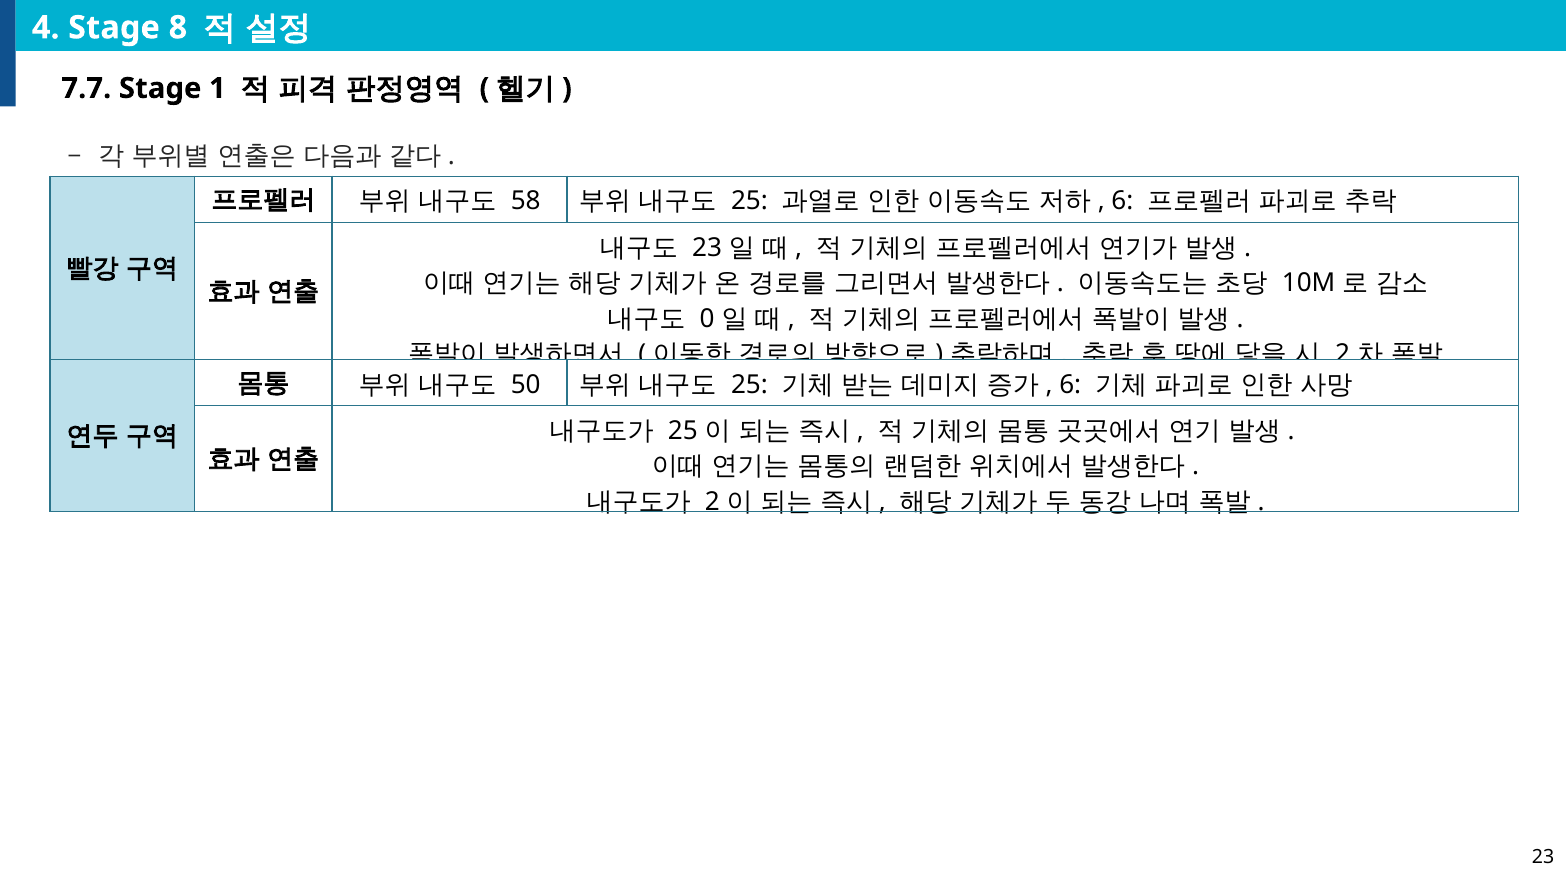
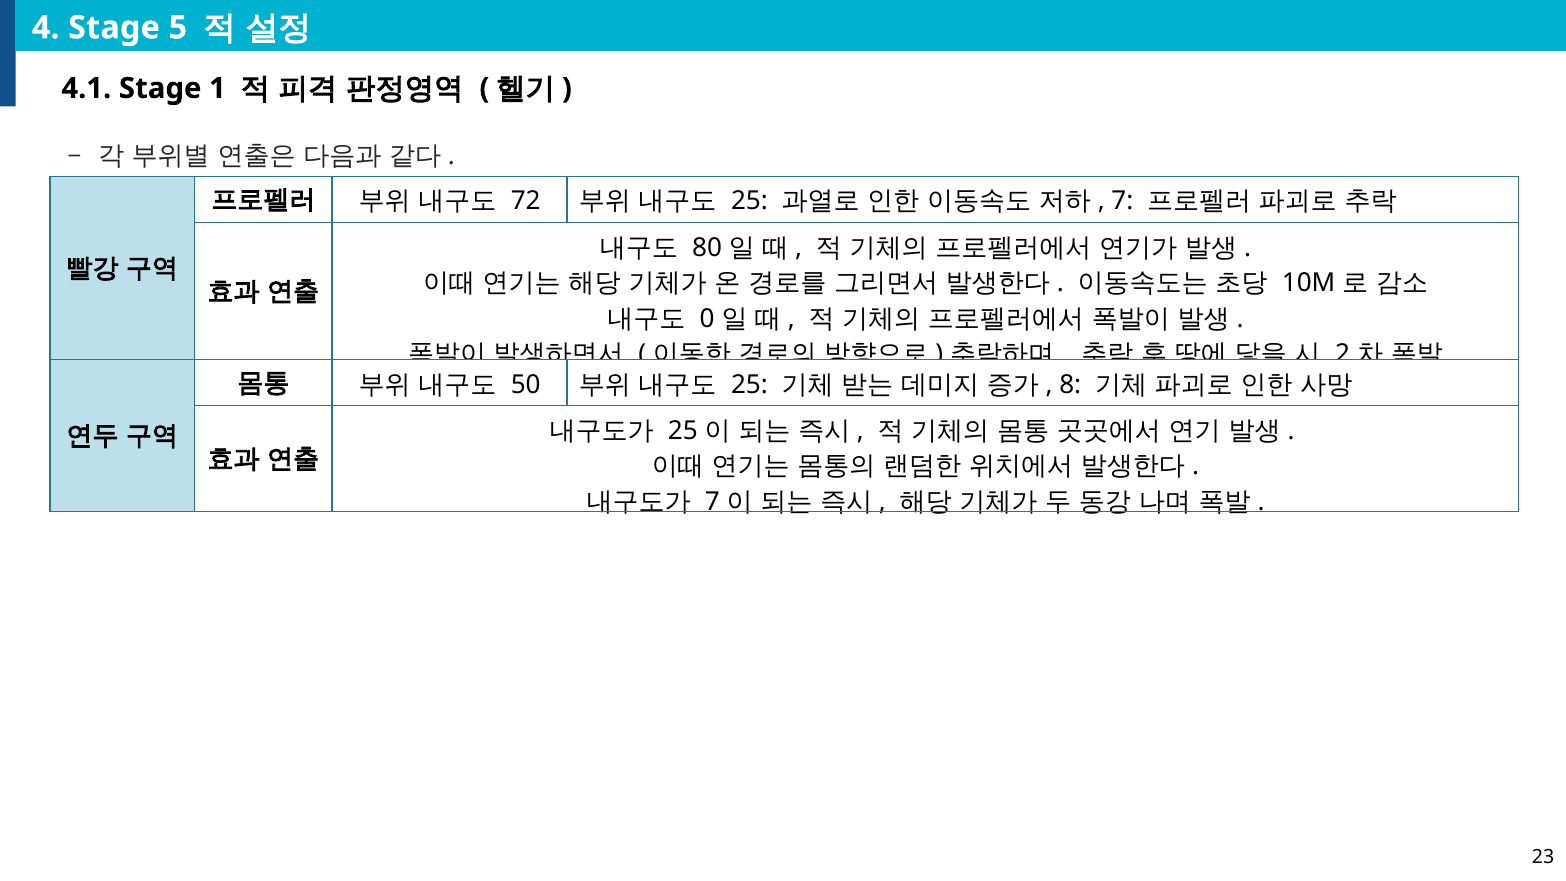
8: 8 -> 5
7.7: 7.7 -> 4.1
58: 58 -> 72
6 at (1122, 201): 6 -> 7
23 at (707, 248): 23 -> 80
6 at (1070, 385): 6 -> 8
2 at (712, 502): 2 -> 7
